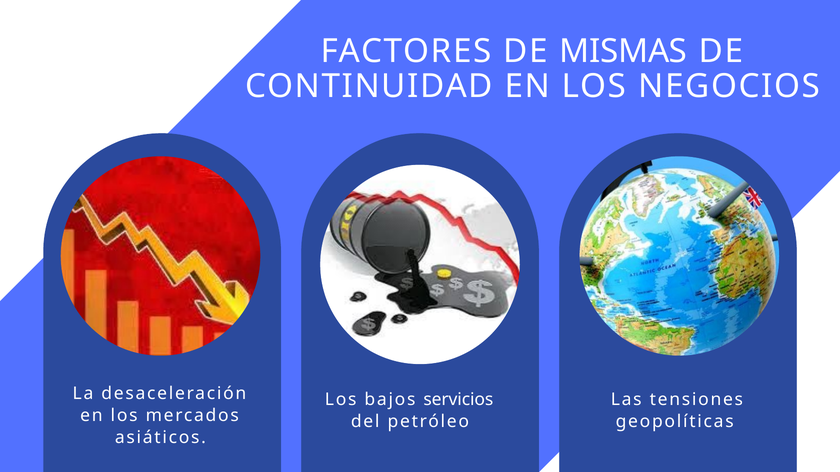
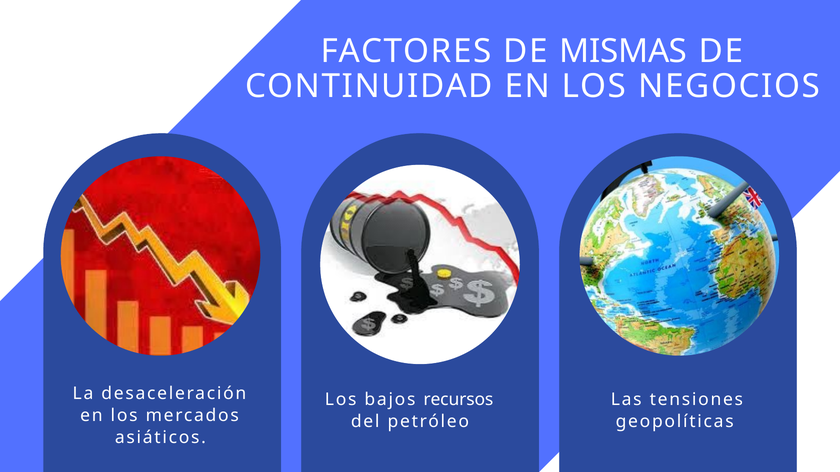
servicios: servicios -> recursos
